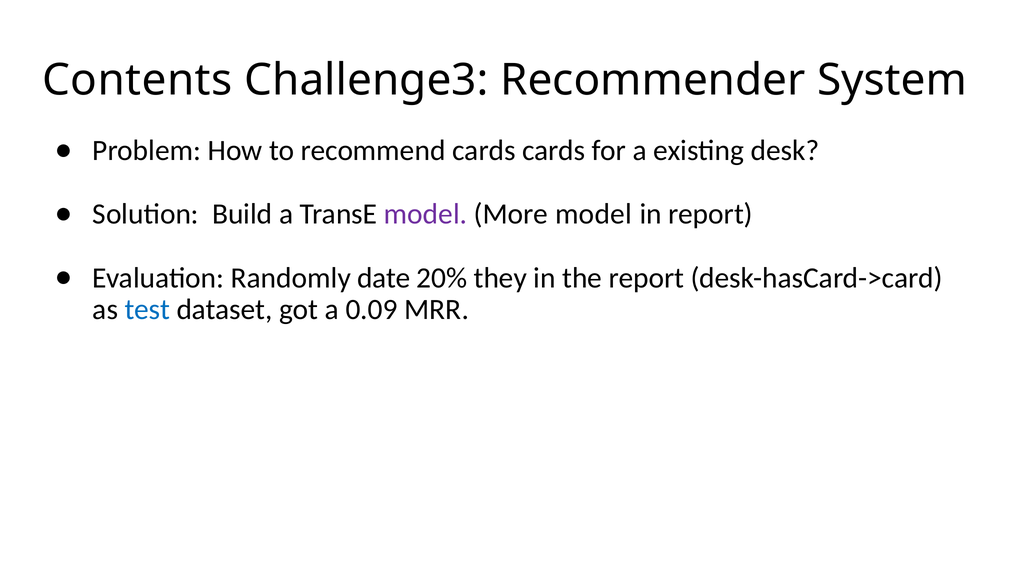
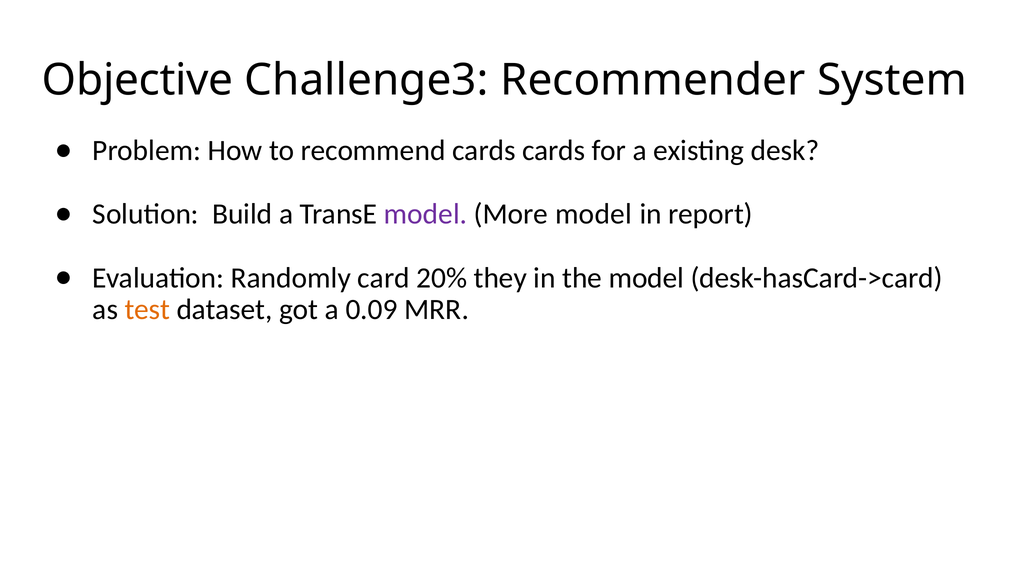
Contents: Contents -> Objective
date: date -> card
the report: report -> model
test colour: blue -> orange
